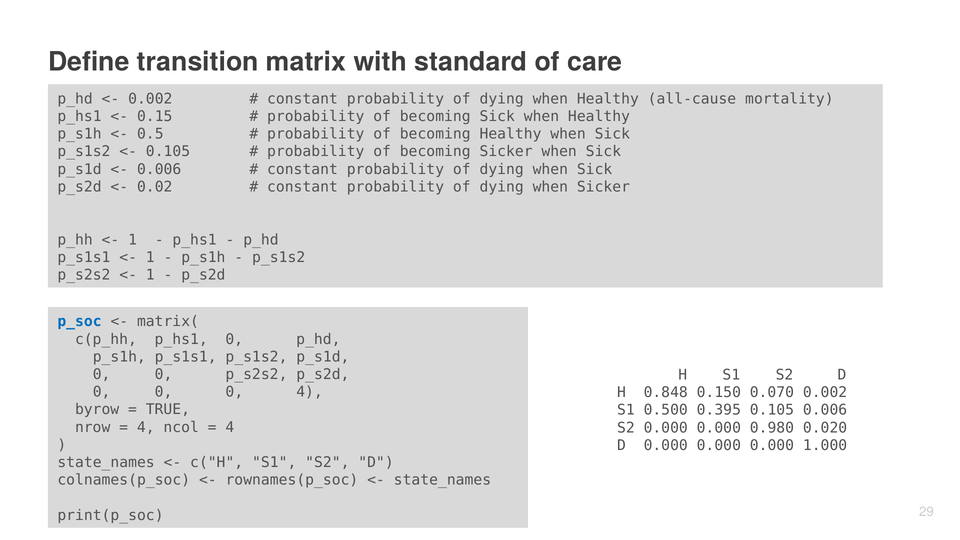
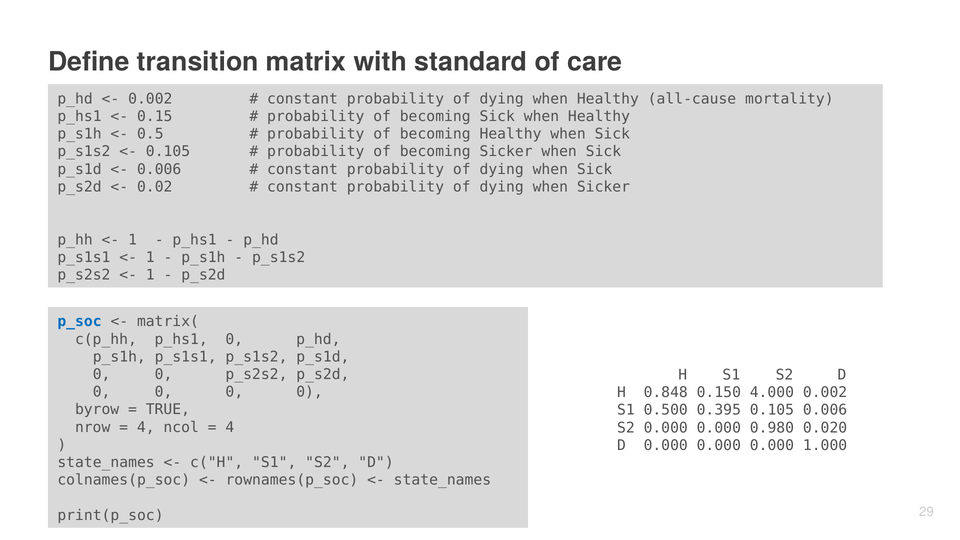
0 0 0 4: 4 -> 0
0.070: 0.070 -> 4.000
